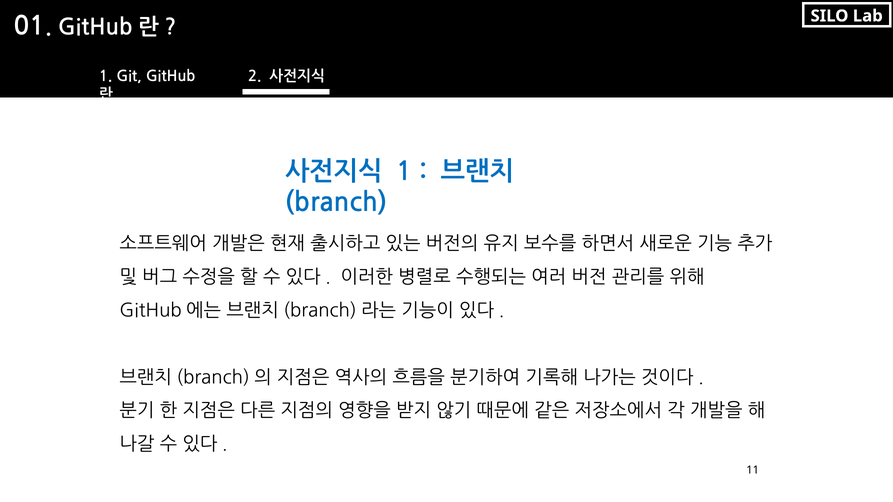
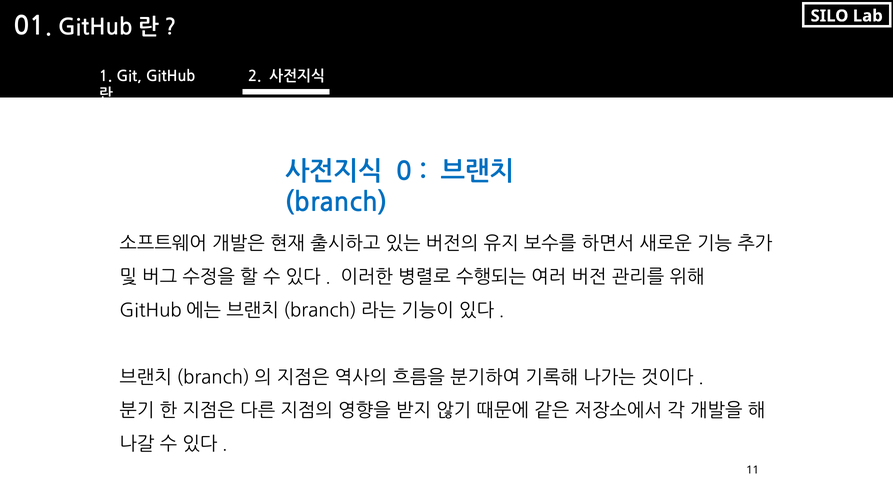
1 at (404, 172): 1 -> 0
